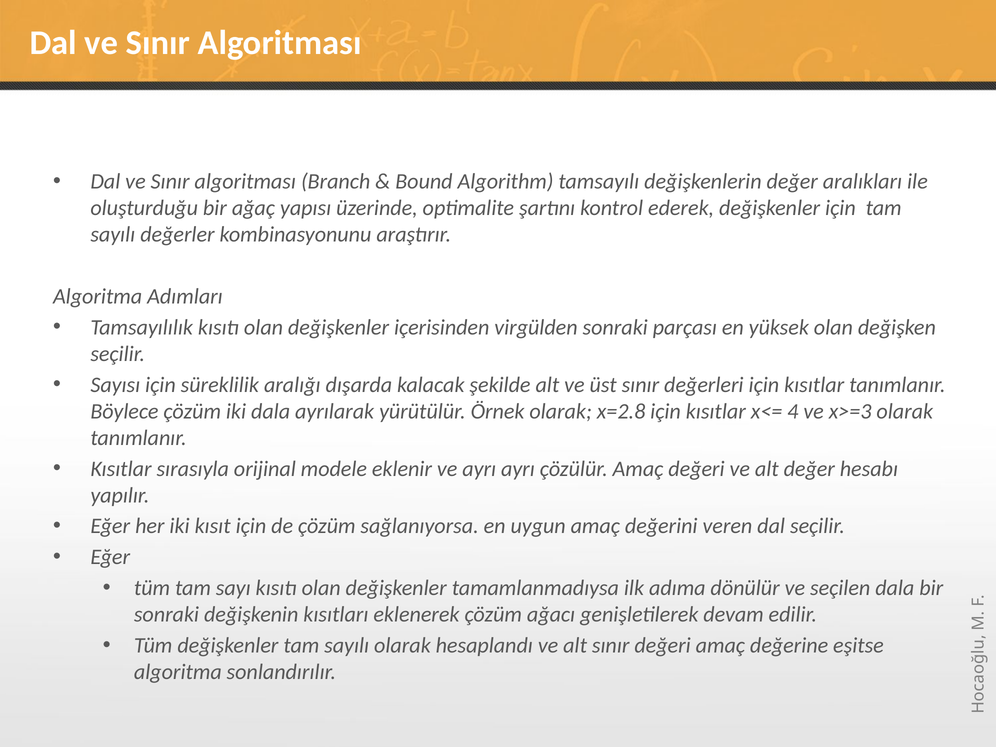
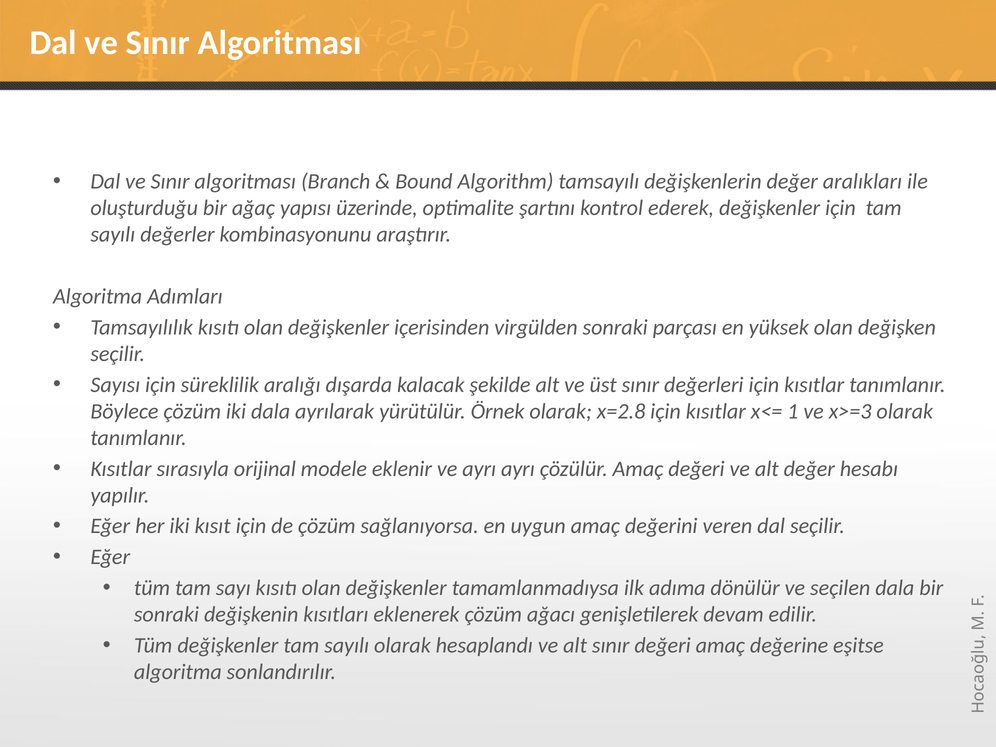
4: 4 -> 1
